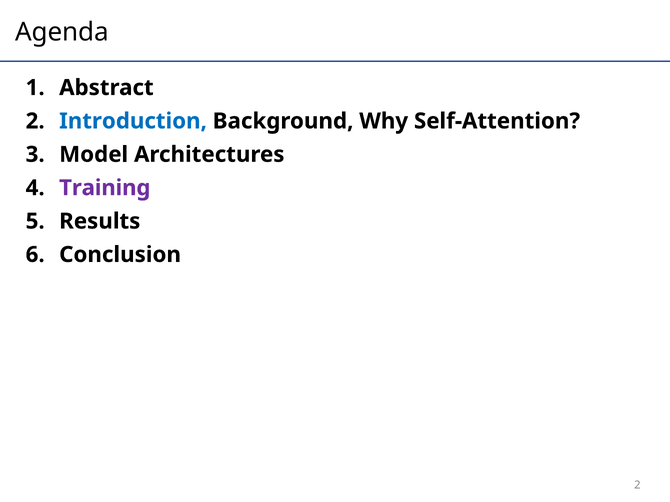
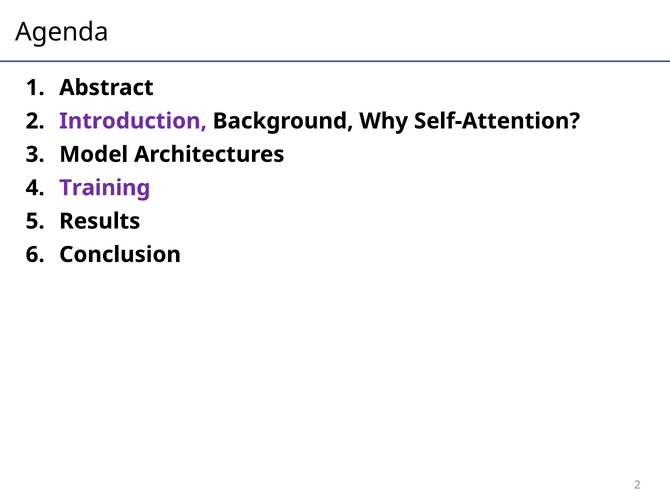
Introduction colour: blue -> purple
